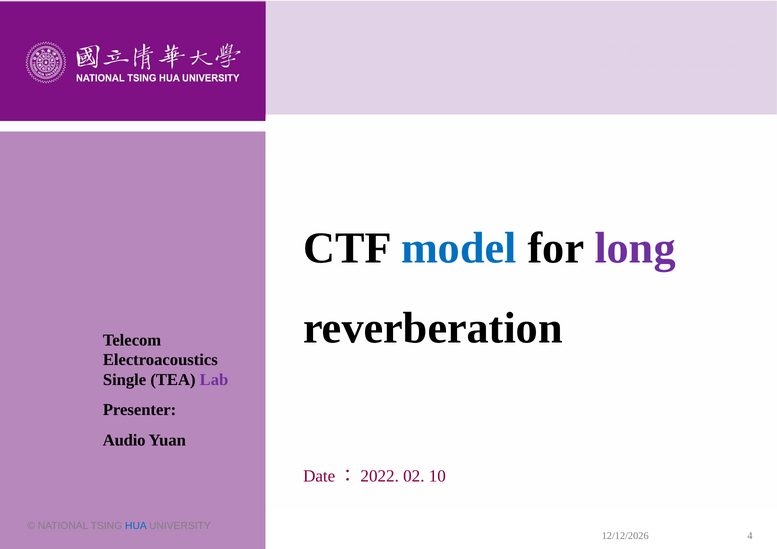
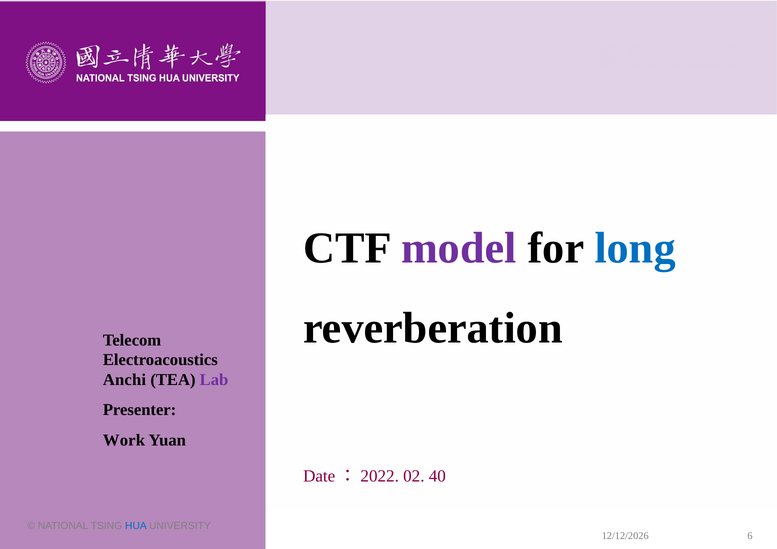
model colour: blue -> purple
long colour: purple -> blue
Single: Single -> Anchi
Audio: Audio -> Work
10: 10 -> 40
4: 4 -> 6
